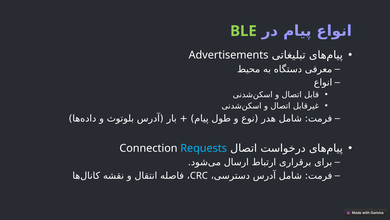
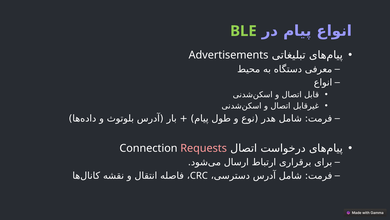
Requests colour: light blue -> pink
